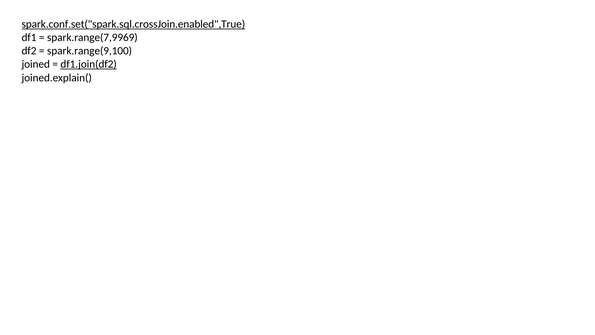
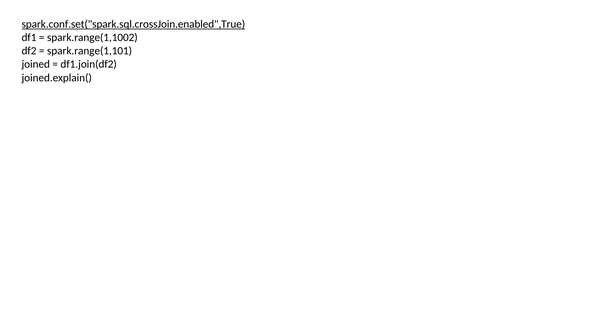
spark.range(7,9969: spark.range(7,9969 -> spark.range(1,1002
spark.range(9,100: spark.range(9,100 -> spark.range(1,101
df1.join(df2 underline: present -> none
